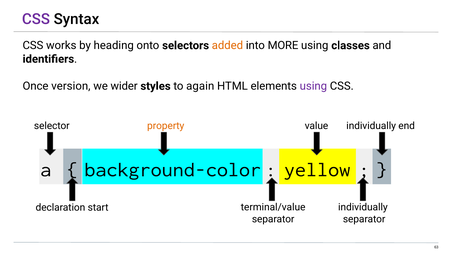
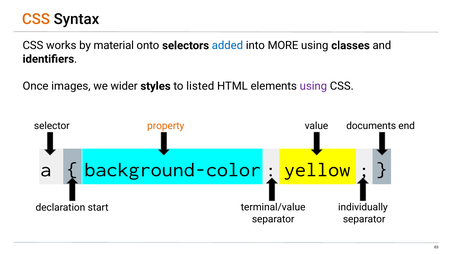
CSS at (36, 19) colour: purple -> orange
heading: heading -> material
added colour: orange -> blue
version: version -> images
again: again -> listed
individually at (371, 126): individually -> documents
